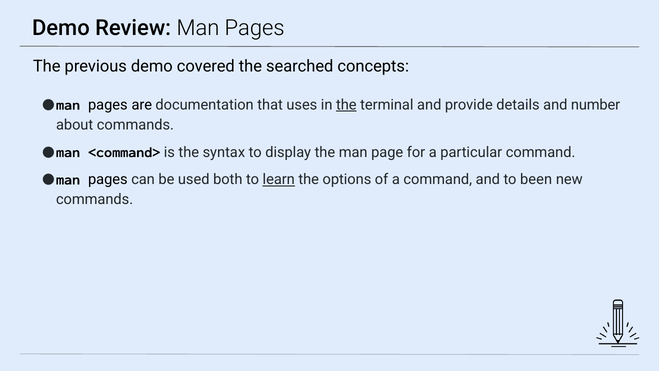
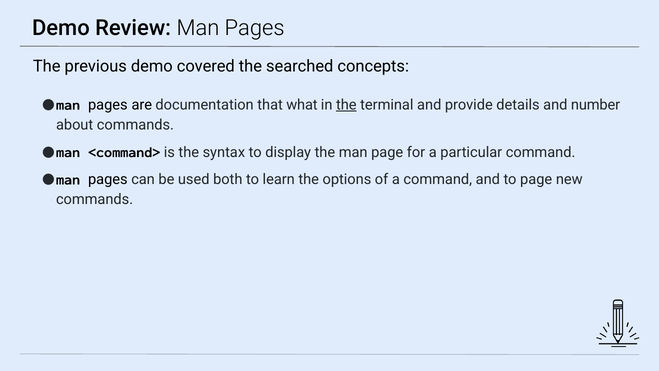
uses: uses -> what
learn underline: present -> none
to been: been -> page
